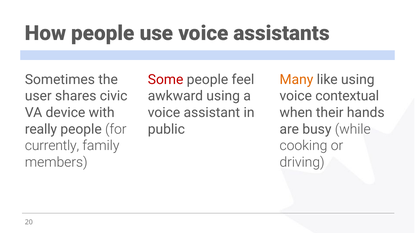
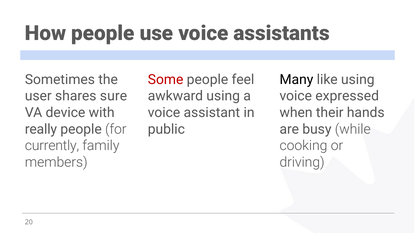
Many colour: orange -> black
civic: civic -> sure
contextual: contextual -> expressed
